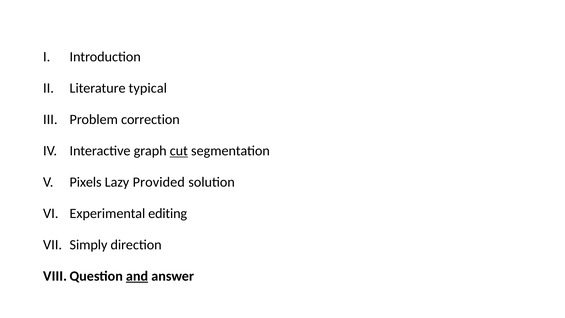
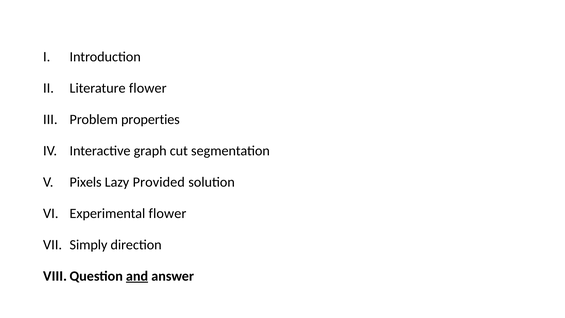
Literature typical: typical -> flower
correction: correction -> properties
cut underline: present -> none
Experimental editing: editing -> flower
